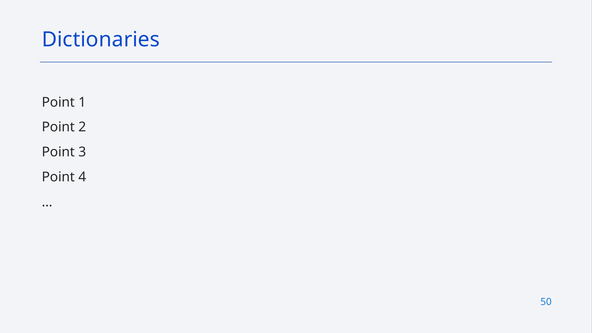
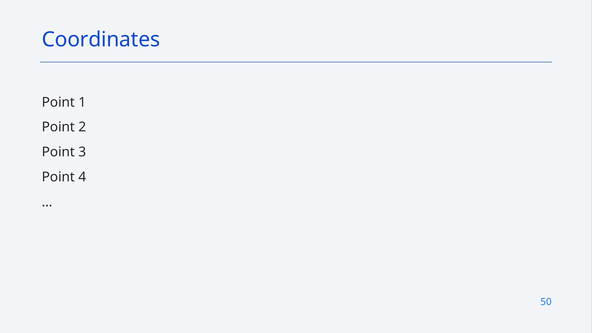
Dictionaries: Dictionaries -> Coordinates
